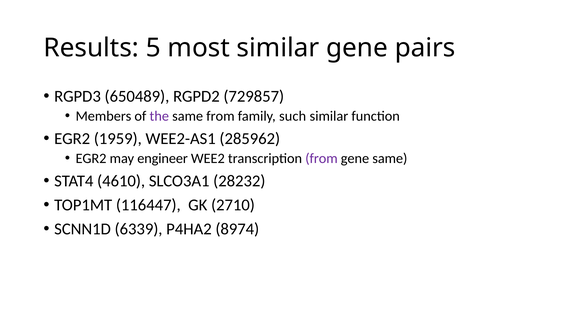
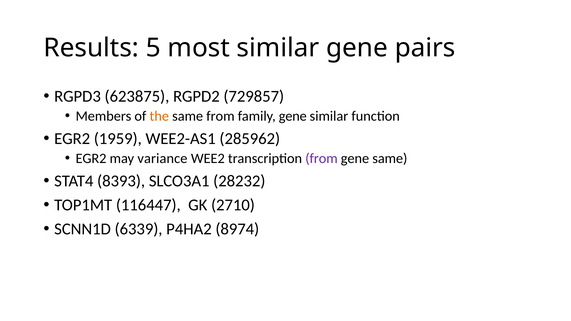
650489: 650489 -> 623875
the colour: purple -> orange
family such: such -> gene
engineer: engineer -> variance
4610: 4610 -> 8393
